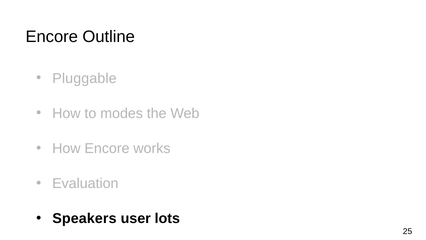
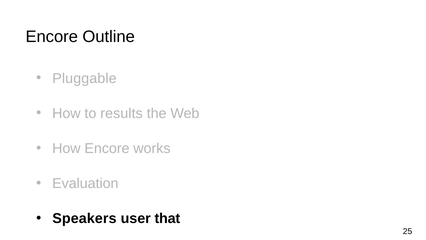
modes: modes -> results
lots: lots -> that
